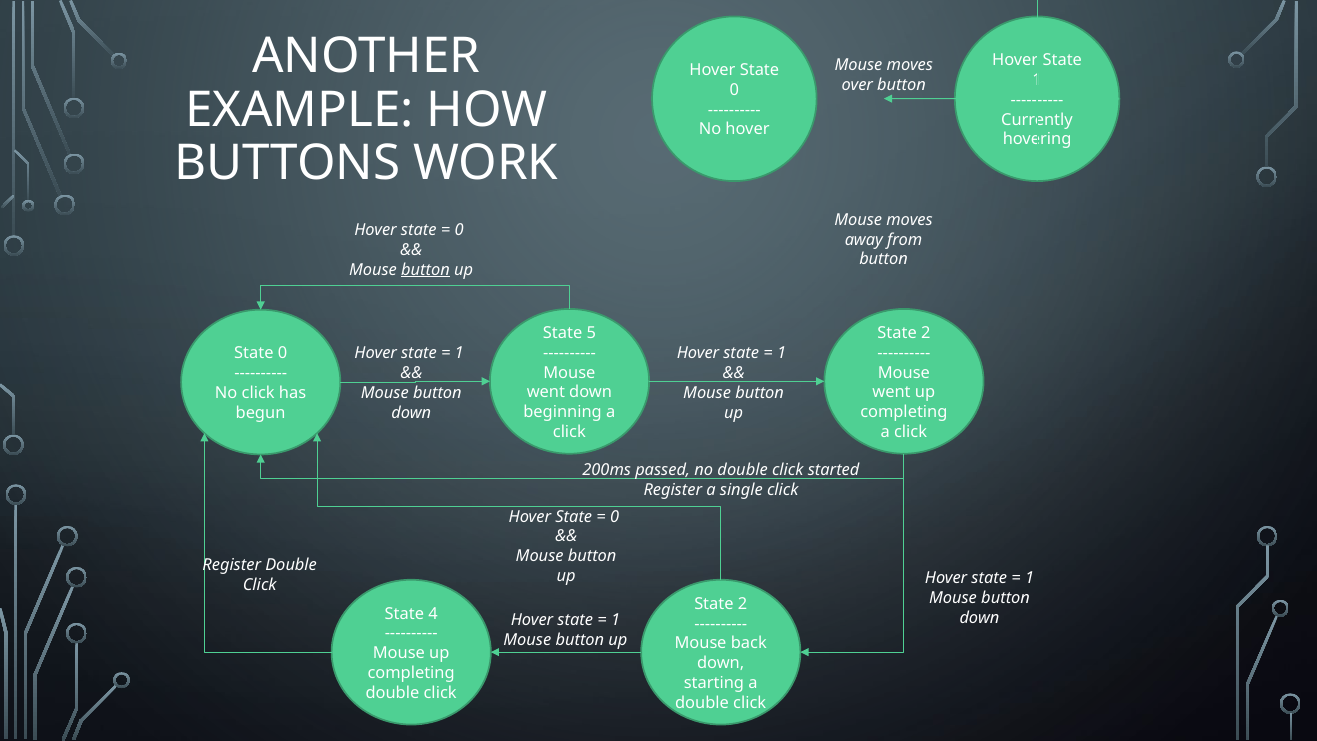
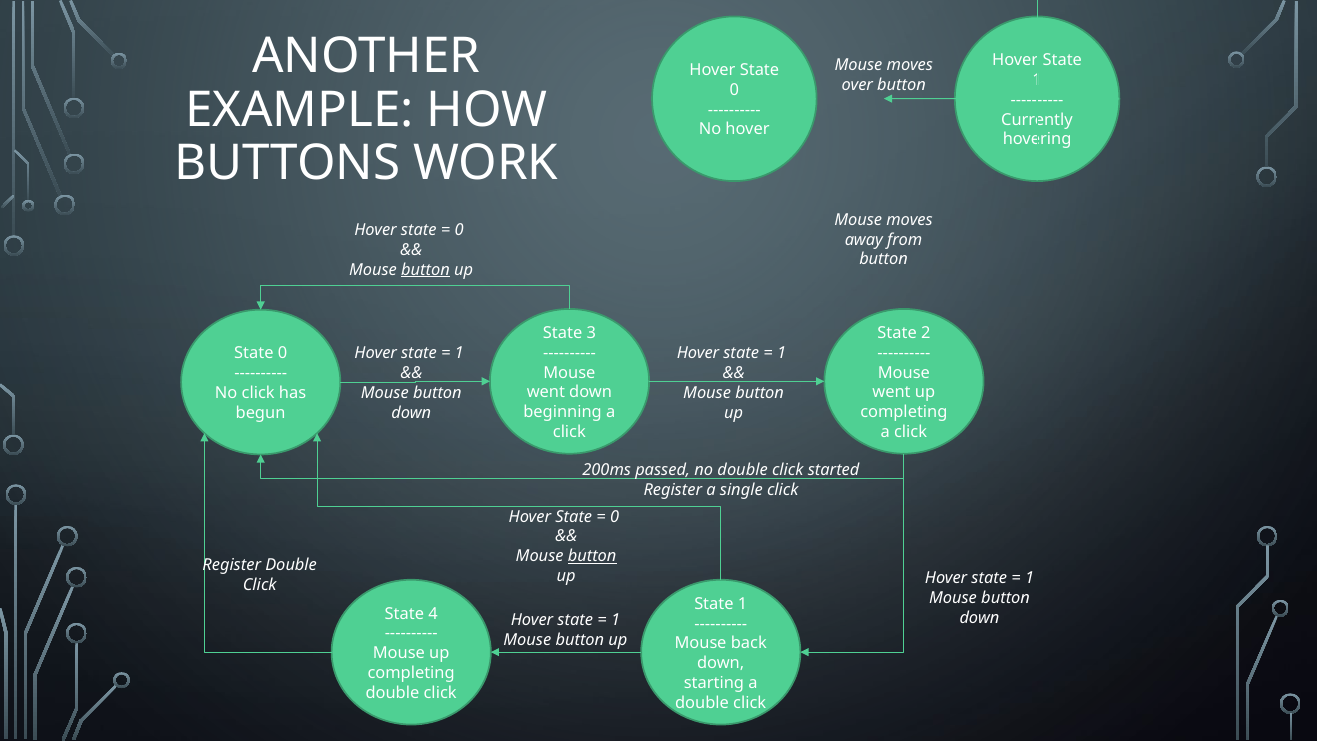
5: 5 -> 3
button at (592, 556) underline: none -> present
2 at (743, 604): 2 -> 1
